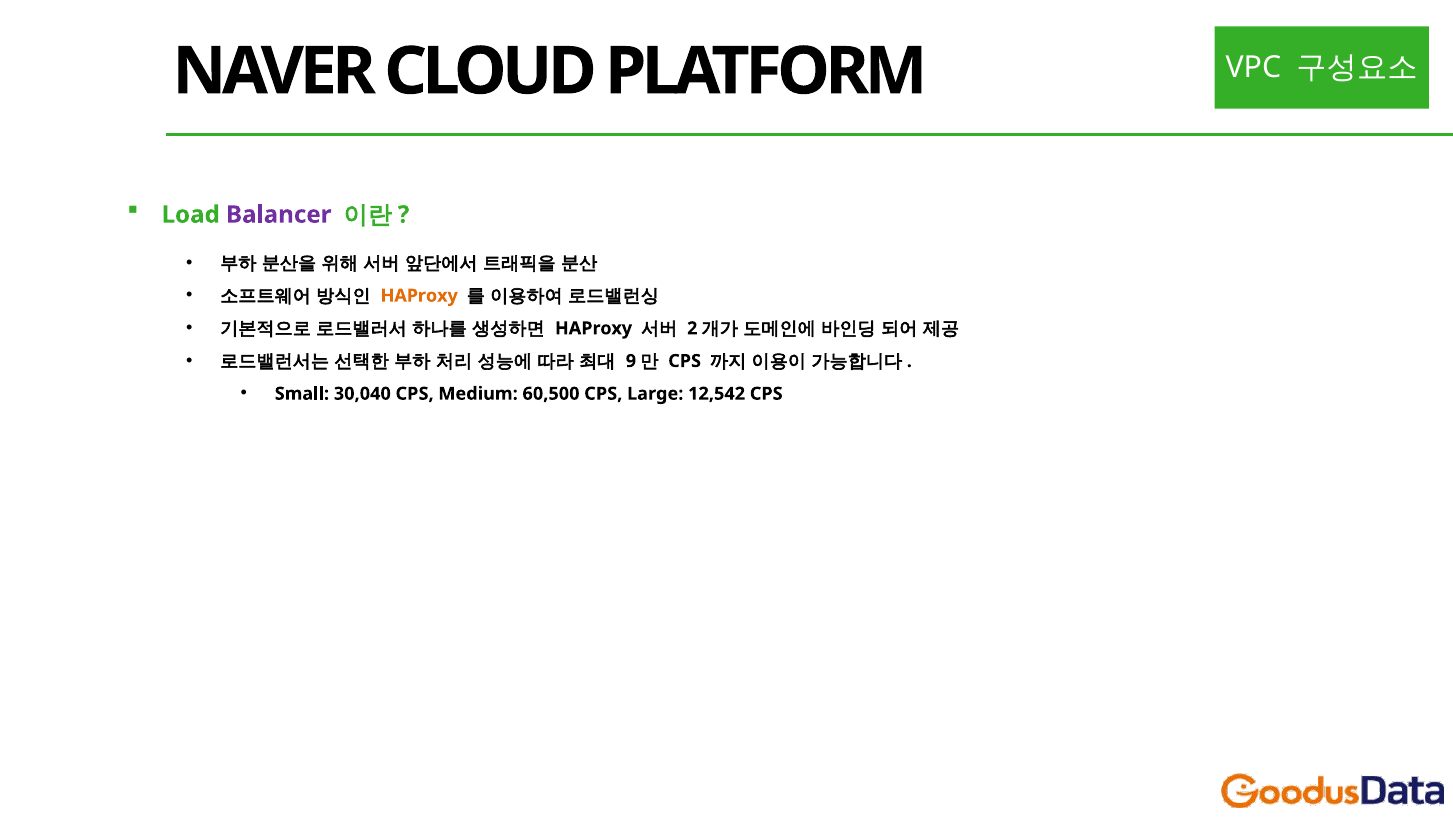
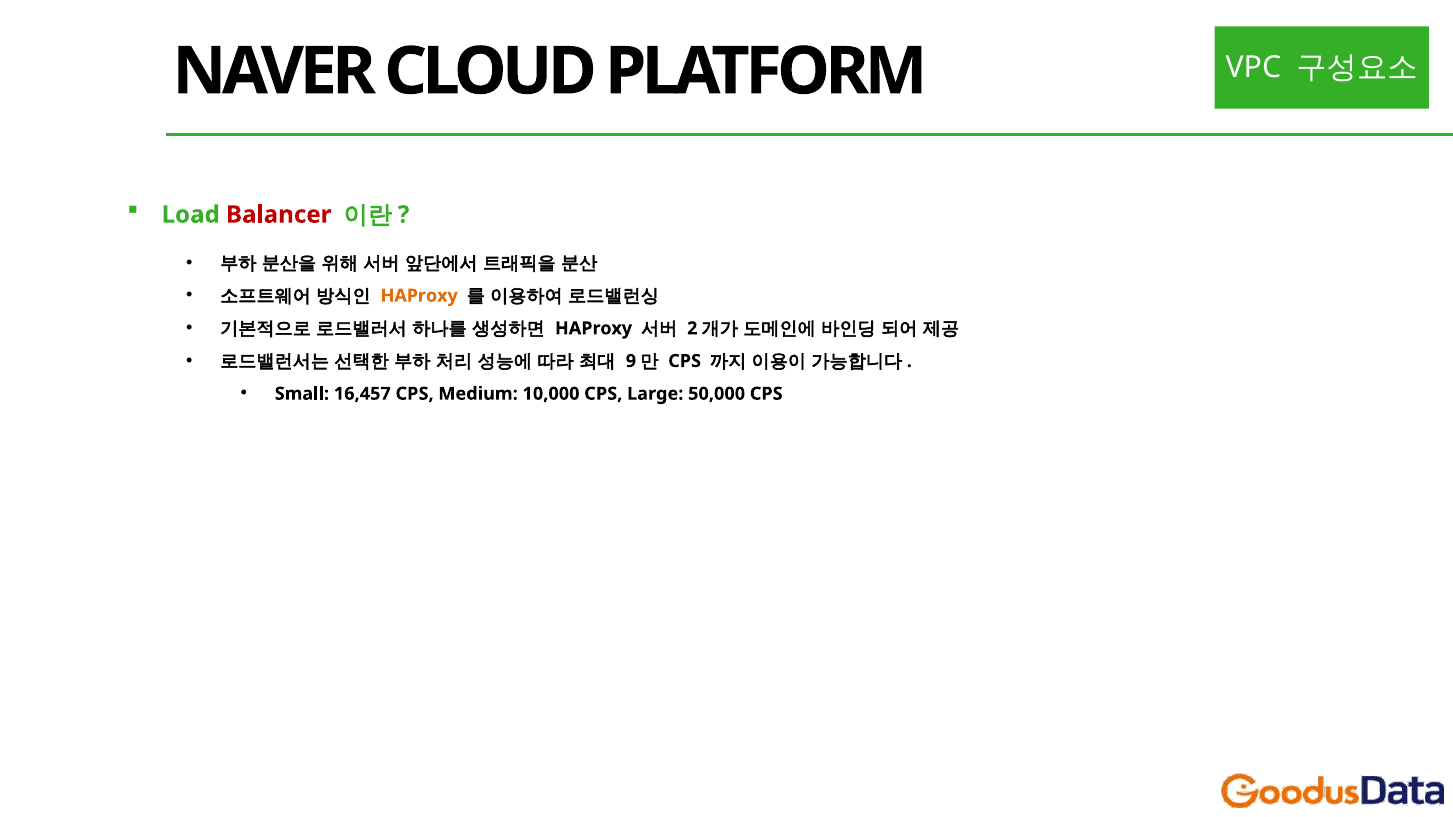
Balancer colour: purple -> red
30,040: 30,040 -> 16,457
60,500: 60,500 -> 10,000
12,542: 12,542 -> 50,000
